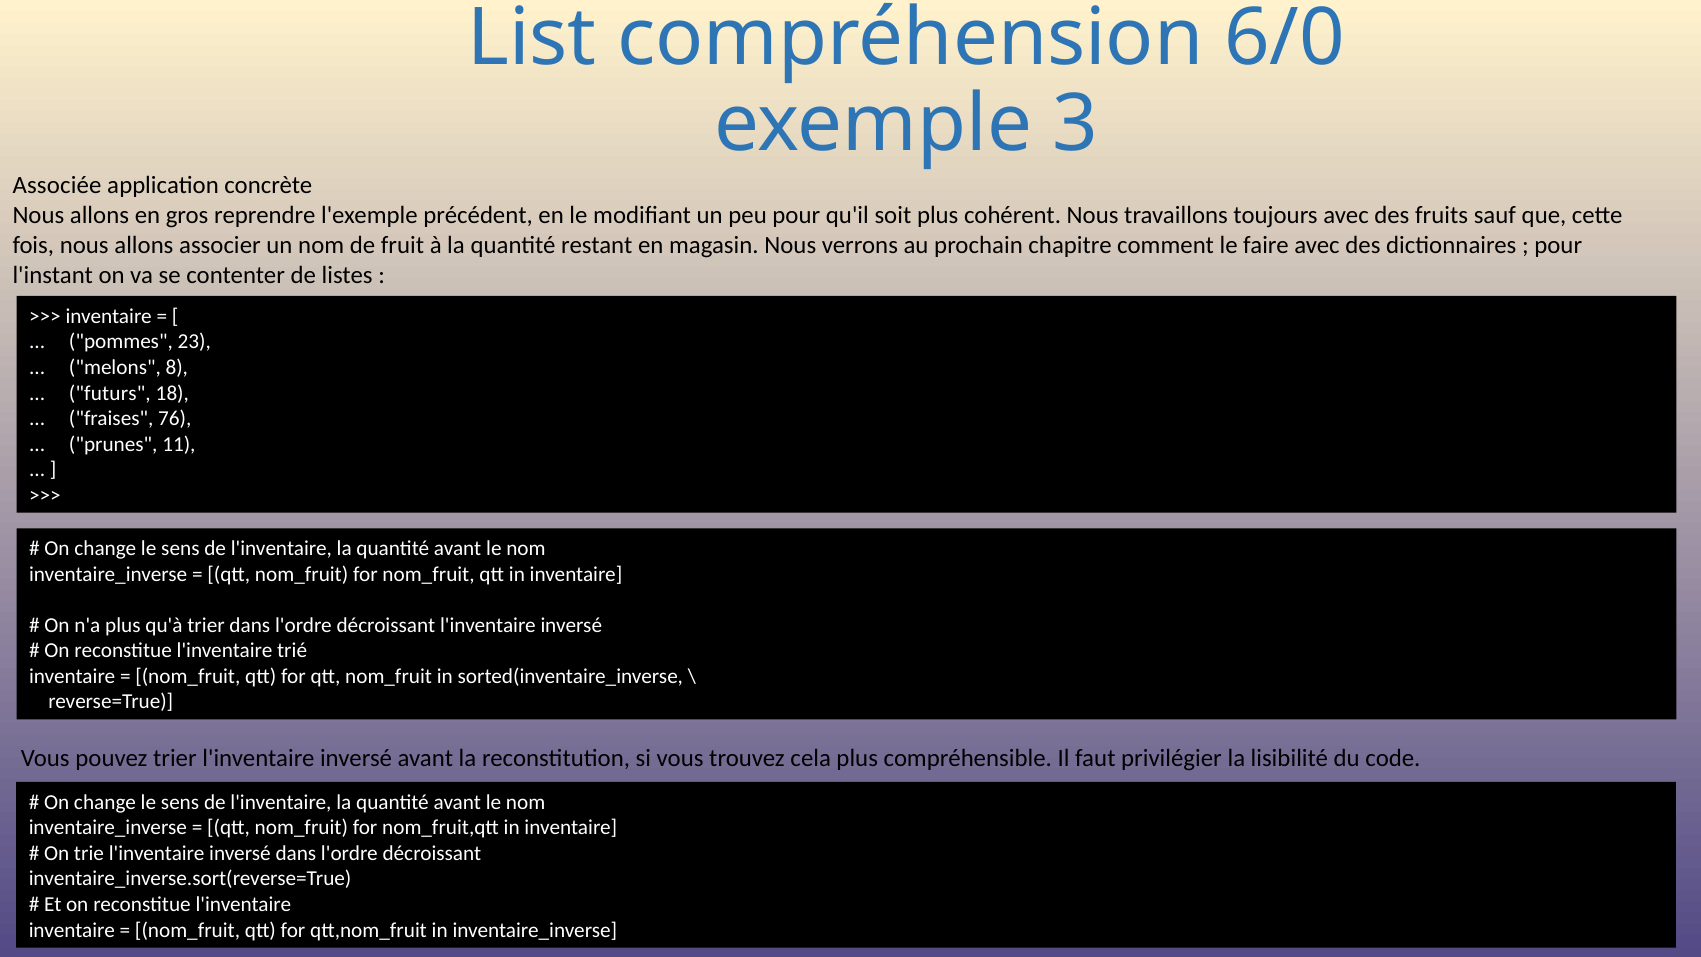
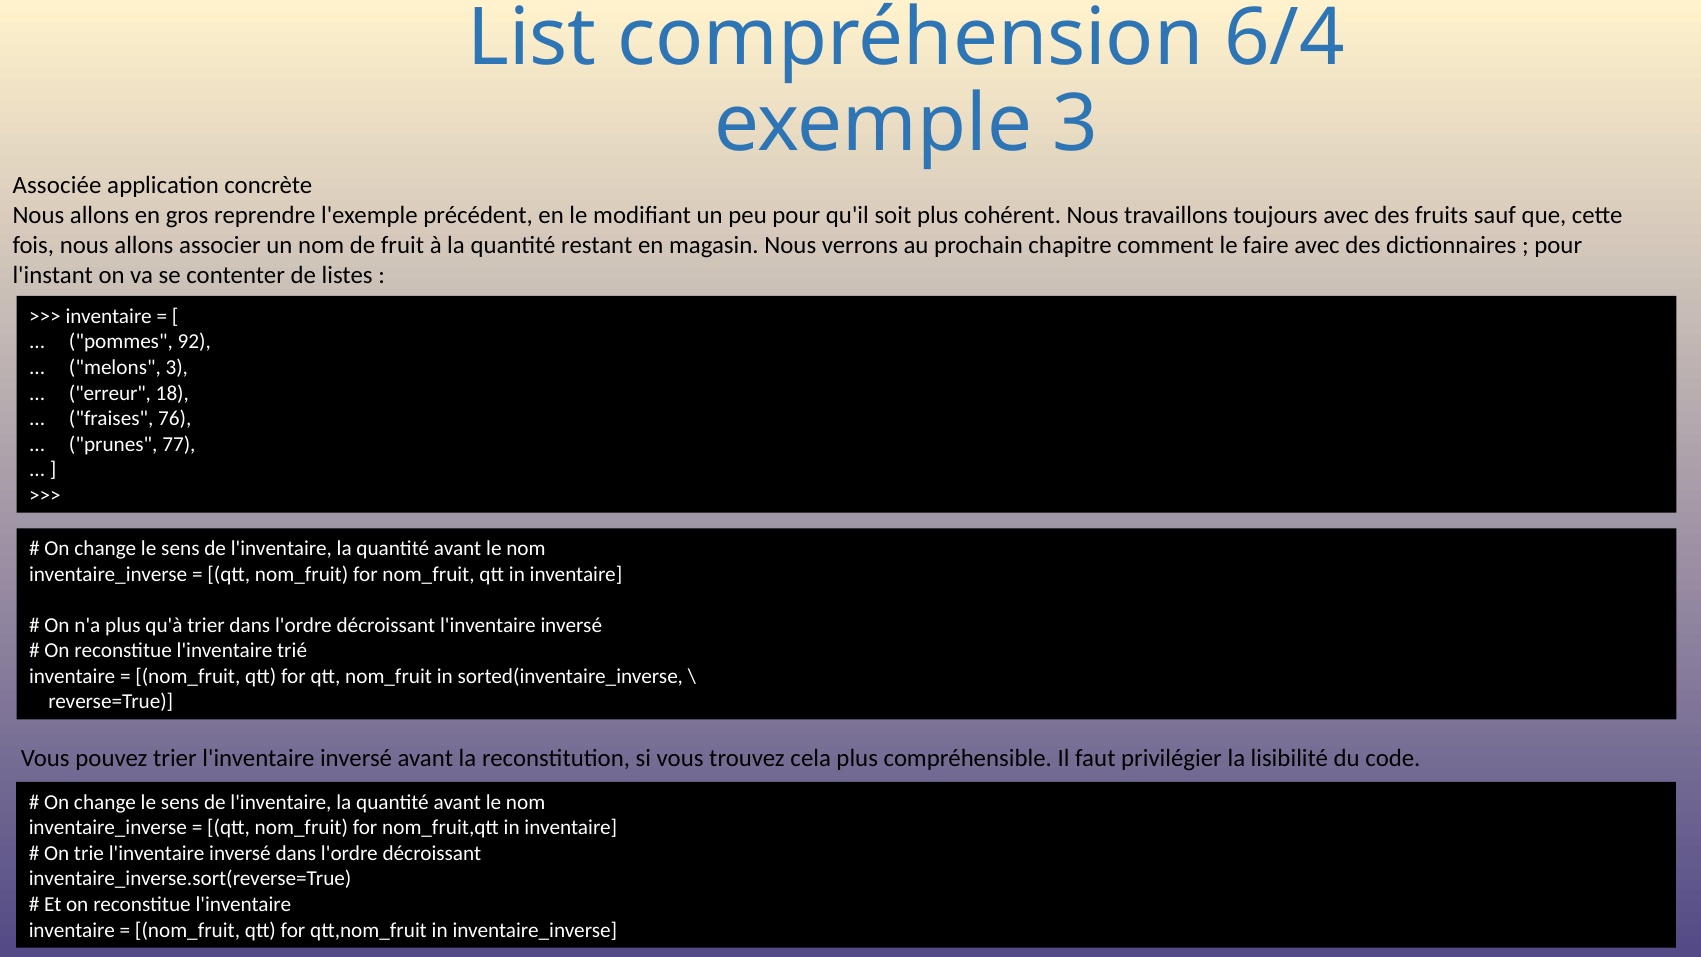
6/0: 6/0 -> 6/4
23: 23 -> 92
melons 8: 8 -> 3
futurs: futurs -> erreur
11: 11 -> 77
